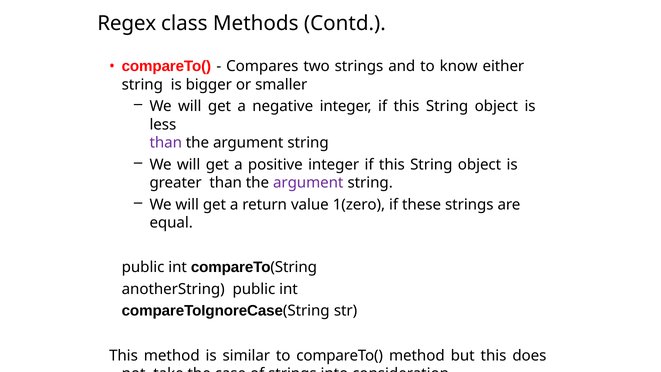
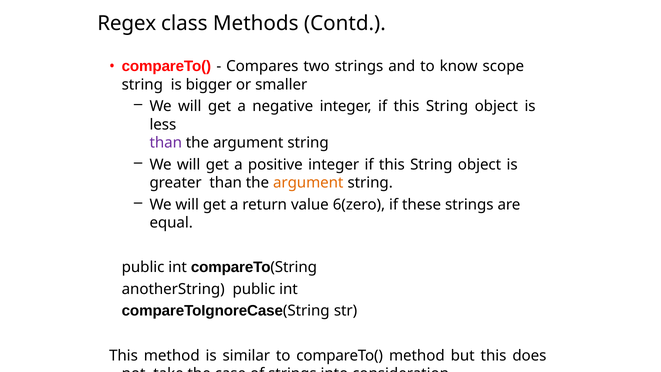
either: either -> scope
argument at (308, 183) colour: purple -> orange
1(zero: 1(zero -> 6(zero
